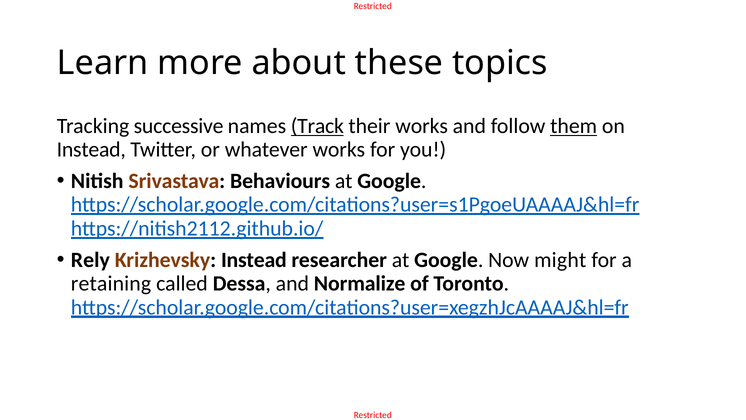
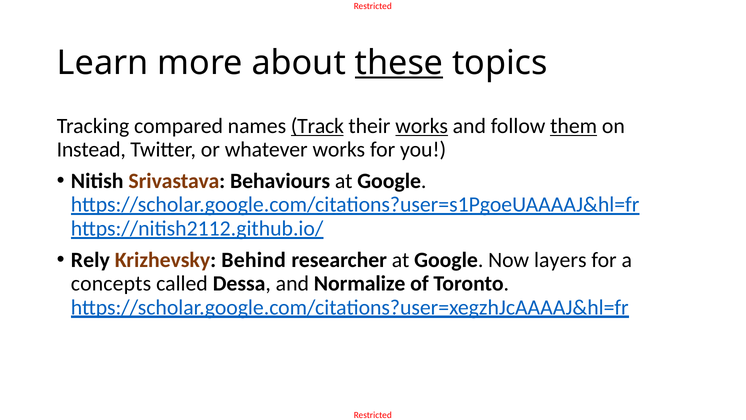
these underline: none -> present
successive: successive -> compared
works at (422, 126) underline: none -> present
Krizhevsky Instead: Instead -> Behind
might: might -> layers
retaining: retaining -> concepts
